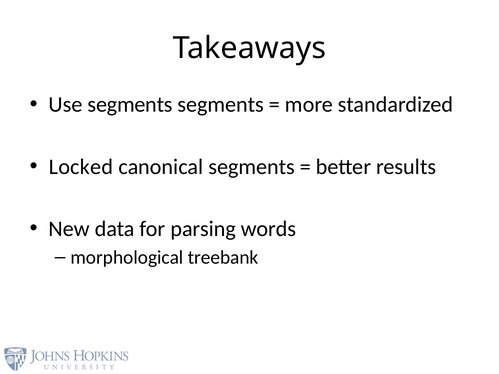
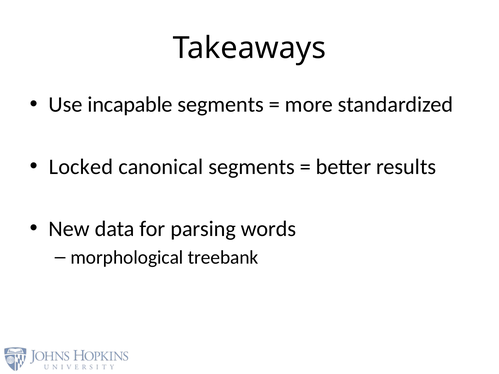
Use segments: segments -> incapable
